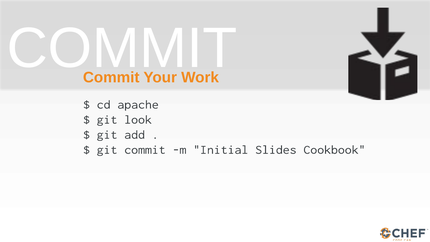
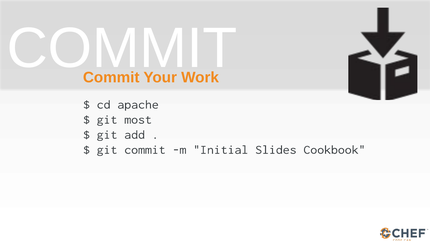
look: look -> most
